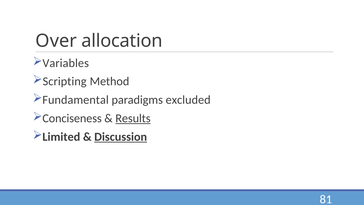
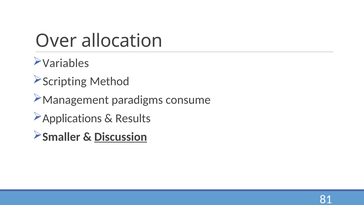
Fundamental: Fundamental -> Management
excluded: excluded -> consume
Conciseness: Conciseness -> Applications
Results underline: present -> none
Limited: Limited -> Smaller
